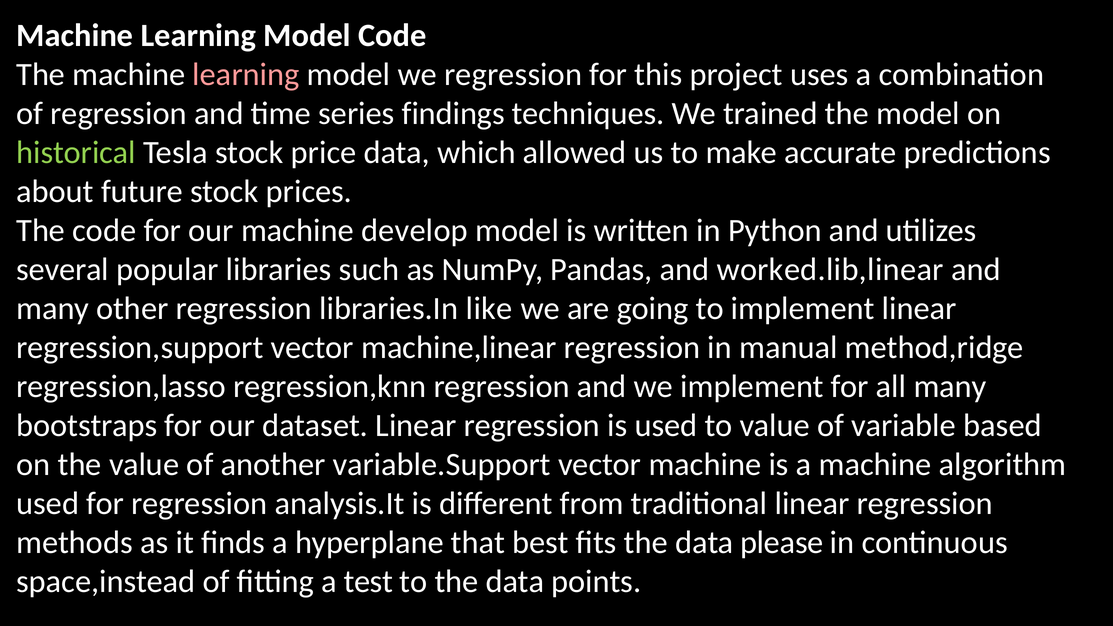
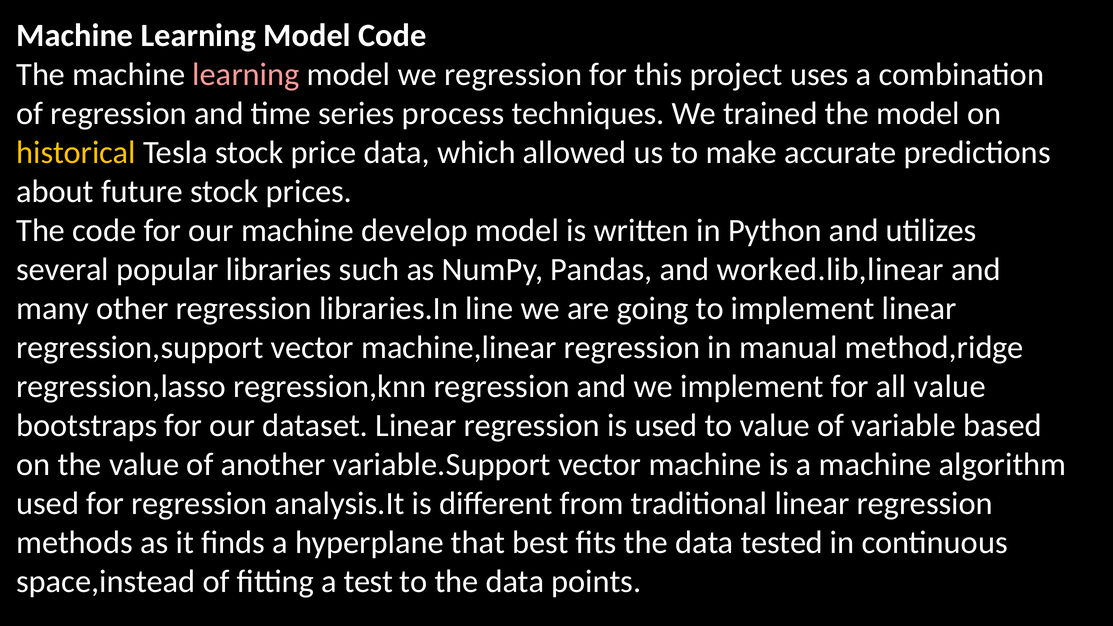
findings: findings -> process
historical colour: light green -> yellow
like: like -> line
all many: many -> value
please: please -> tested
